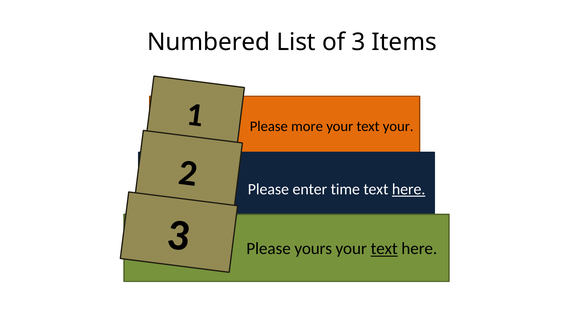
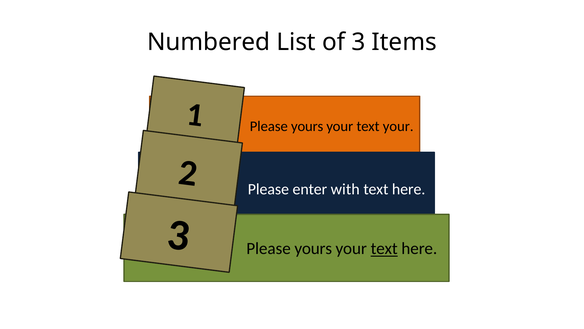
more at (307, 126): more -> yours
time: time -> with
here at (409, 189) underline: present -> none
